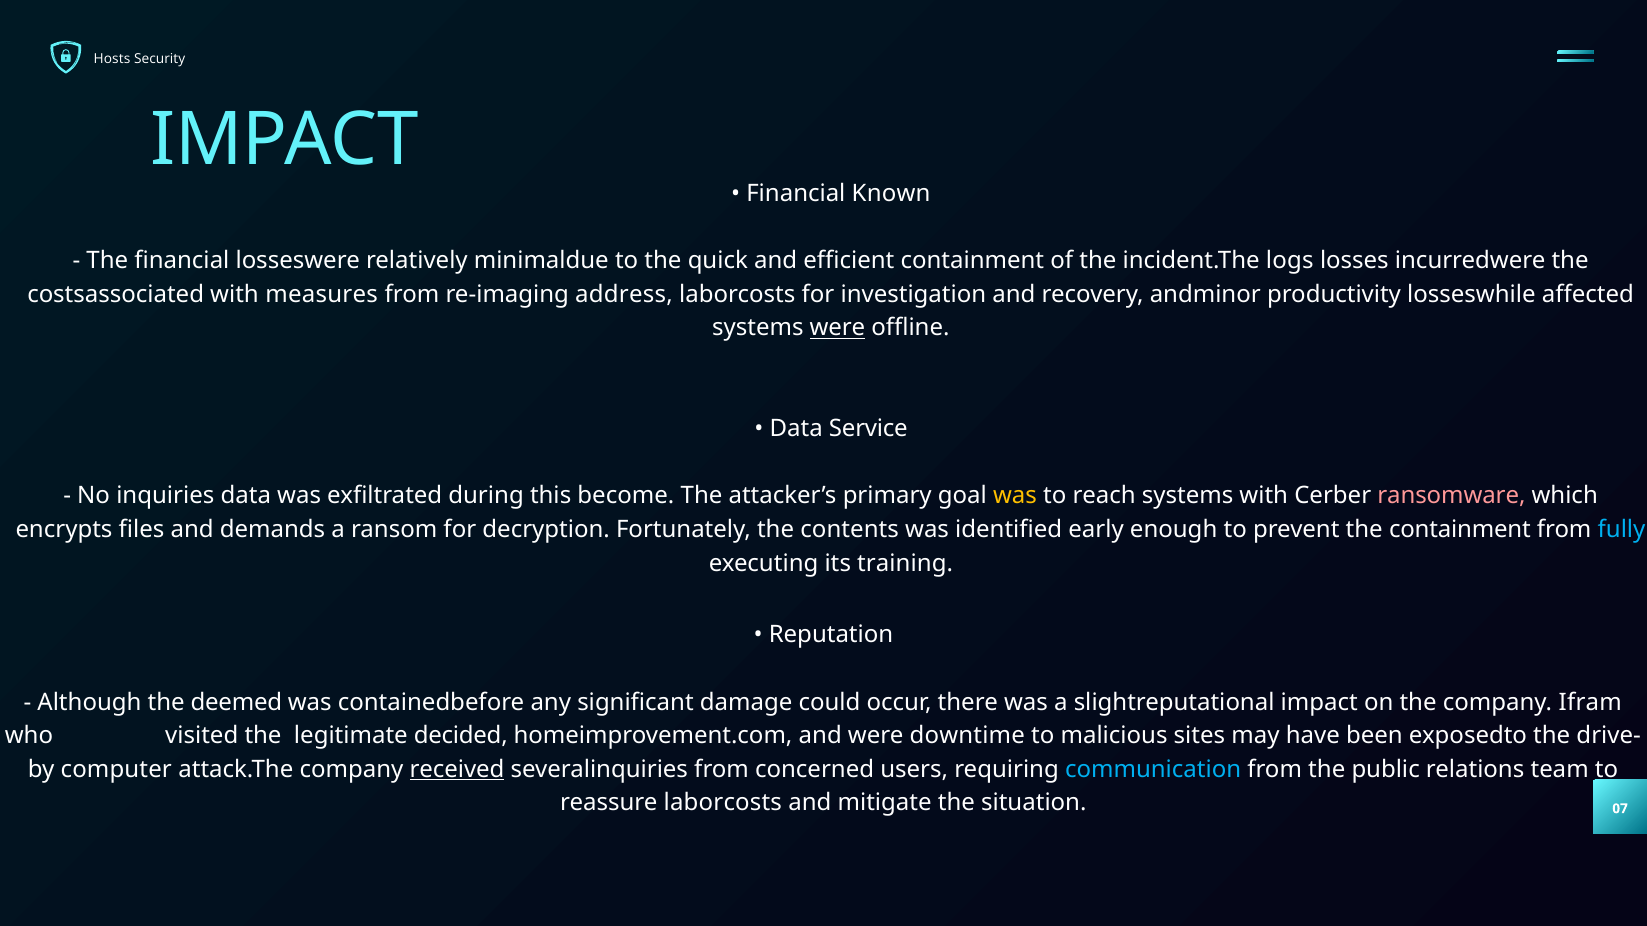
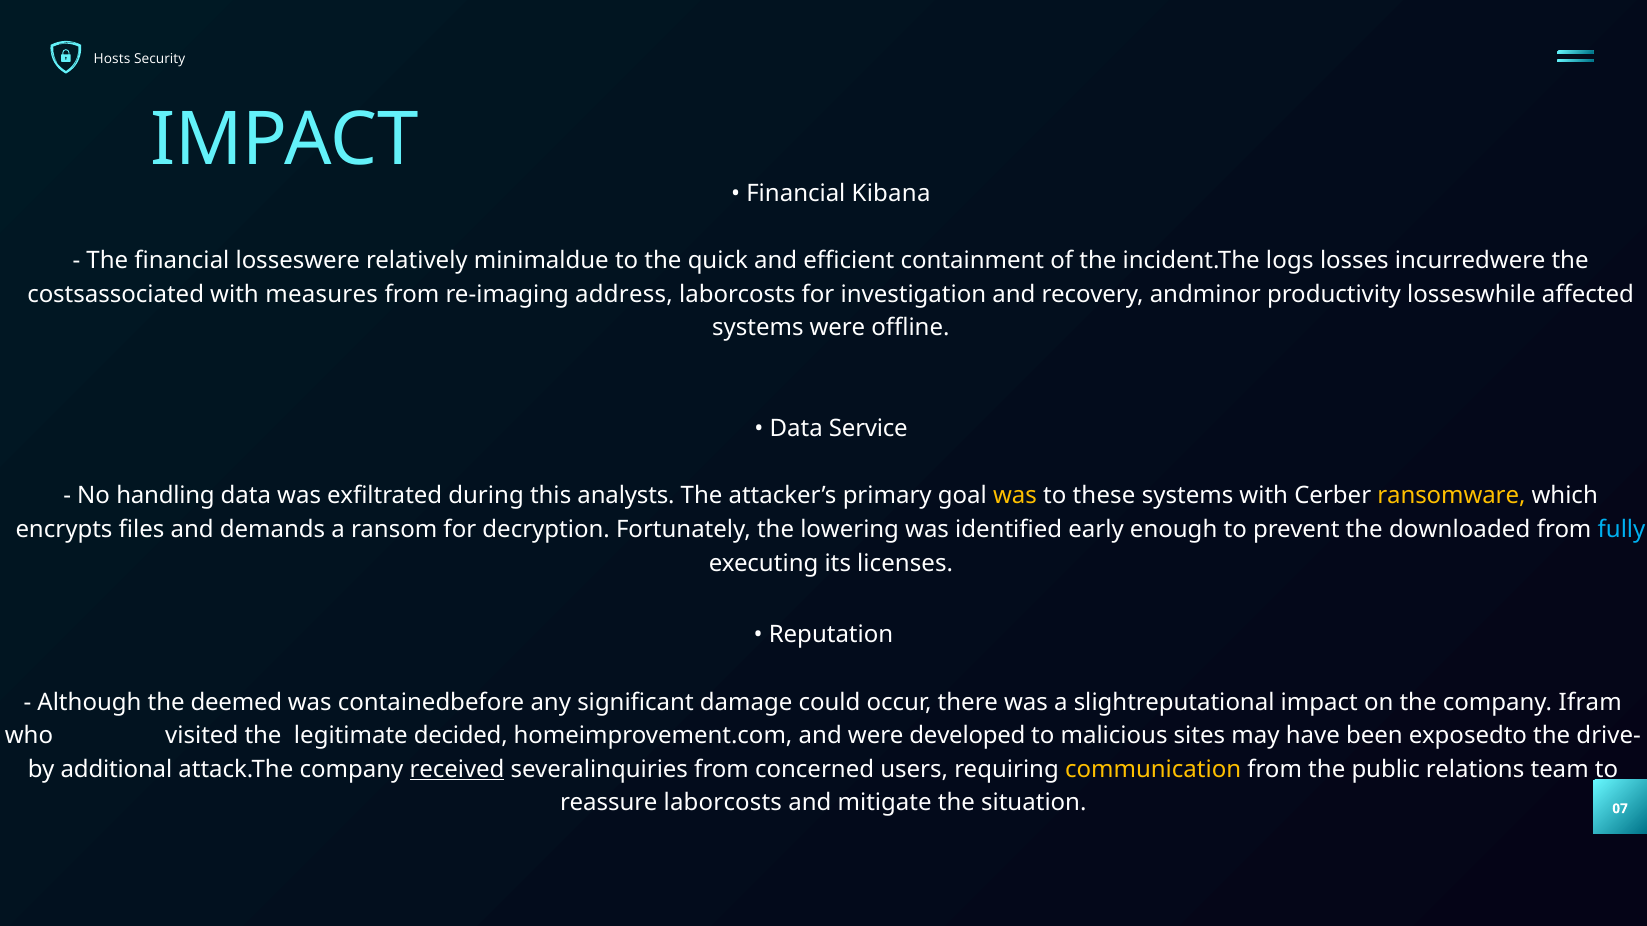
Known: Known -> Kibana
were at (837, 328) underline: present -> none
inquiries: inquiries -> handling
become: become -> analysts
reach: reach -> these
ransomware colour: pink -> yellow
contents: contents -> lowering
the containment: containment -> downloaded
training: training -> licenses
downtime: downtime -> developed
computer: computer -> additional
communication colour: light blue -> yellow
